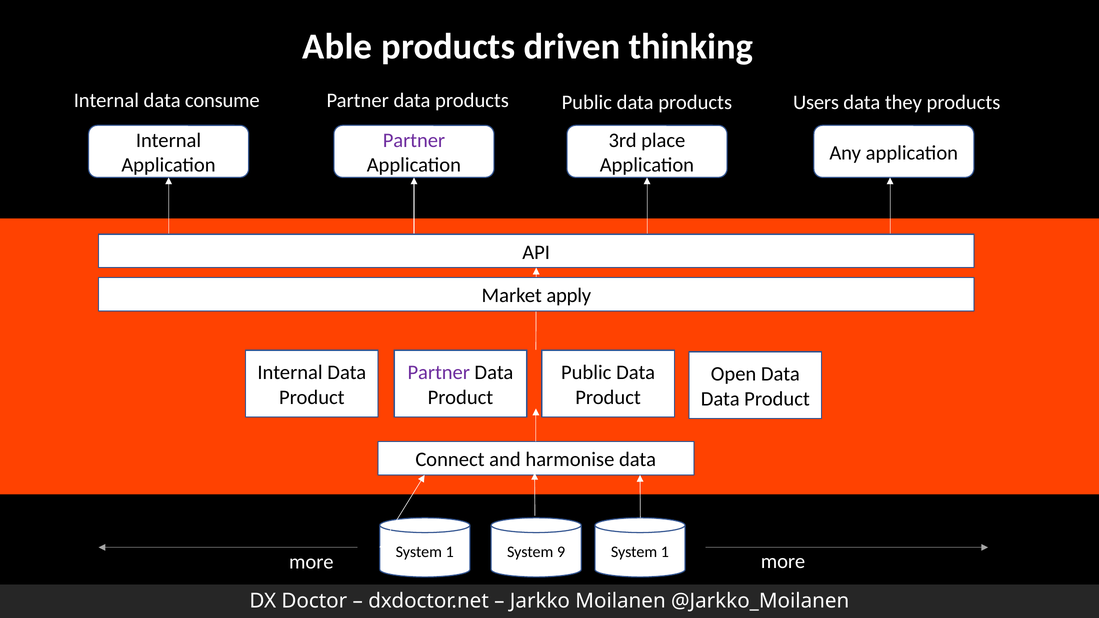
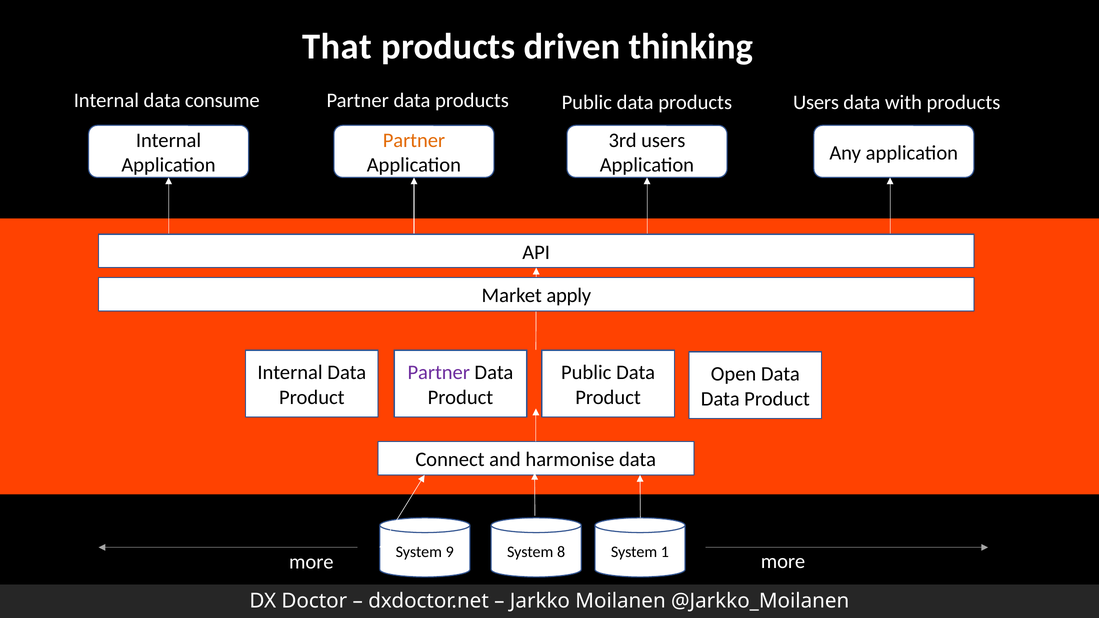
Able: Able -> That
they: they -> with
Partner at (414, 140) colour: purple -> orange
3rd place: place -> users
1 at (450, 552): 1 -> 9
9: 9 -> 8
